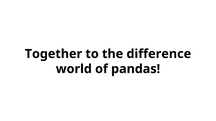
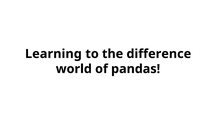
Together: Together -> Learning
